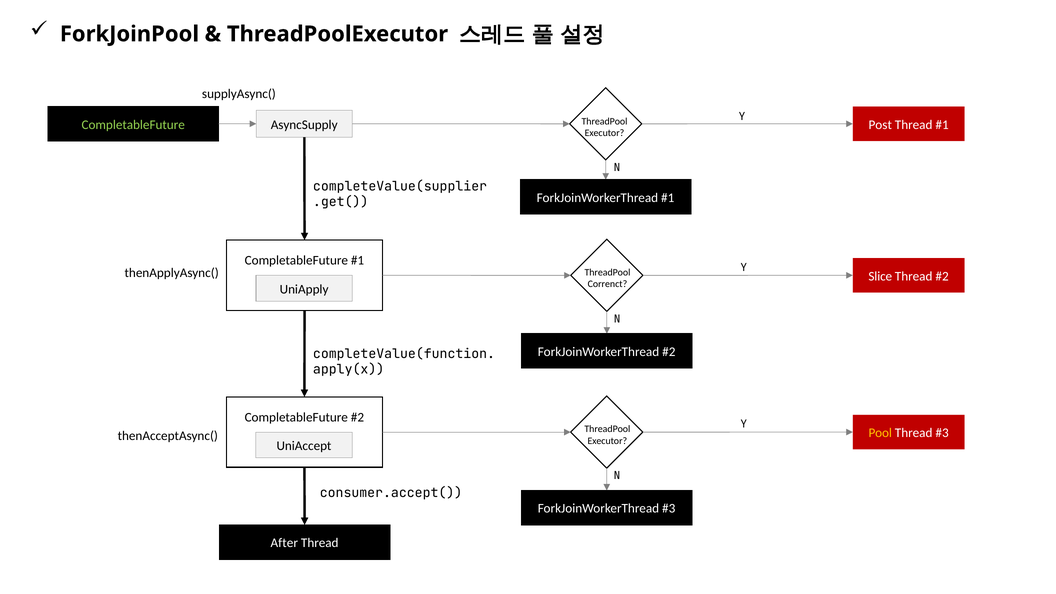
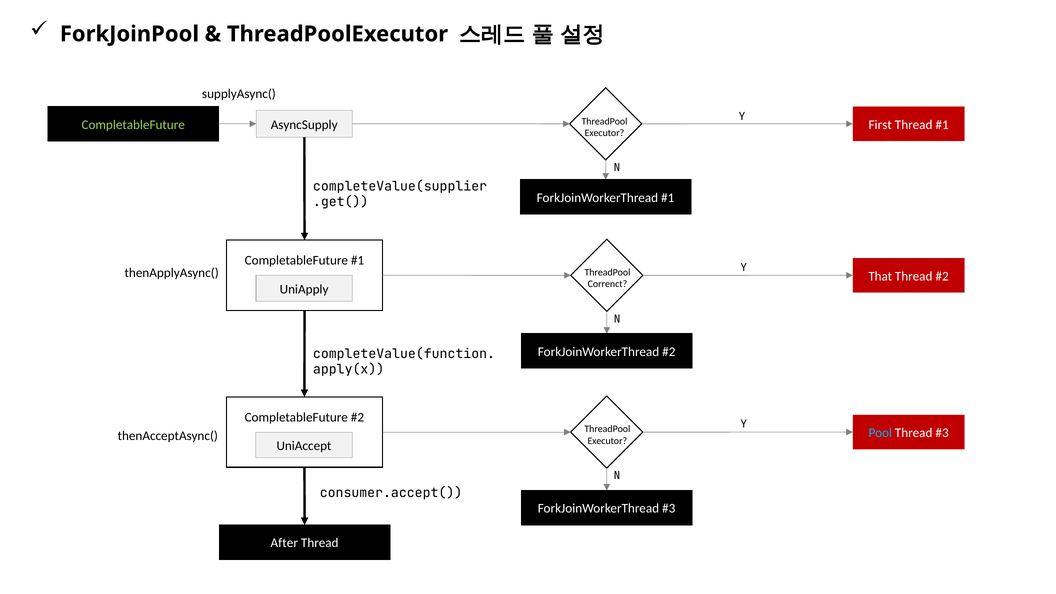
Post: Post -> First
Slice: Slice -> That
Pool colour: yellow -> light blue
